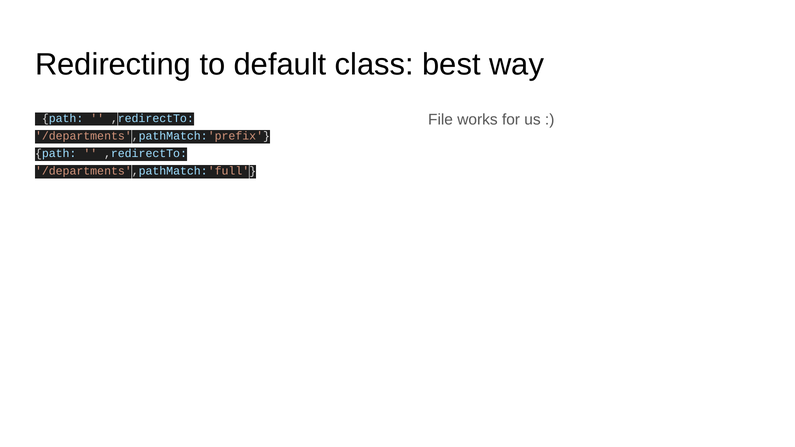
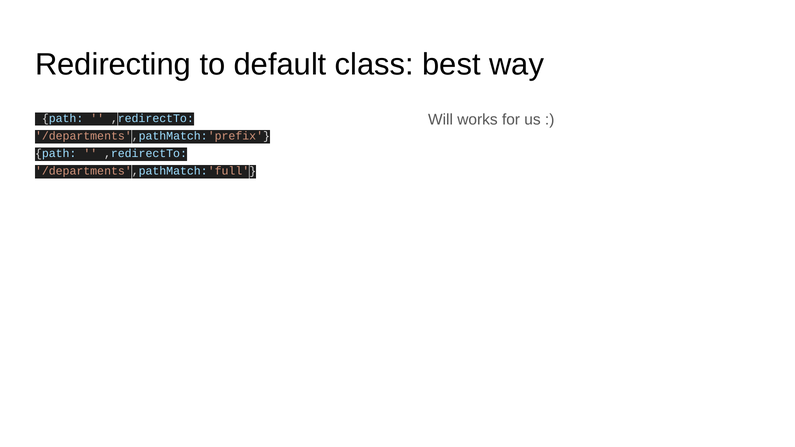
File: File -> Will
